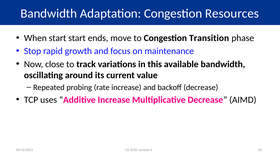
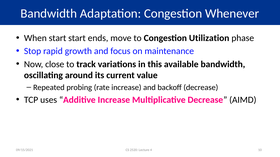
Resources: Resources -> Whenever
Transition: Transition -> Utilization
